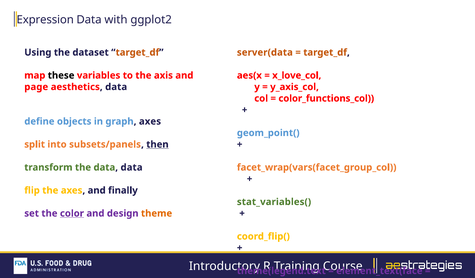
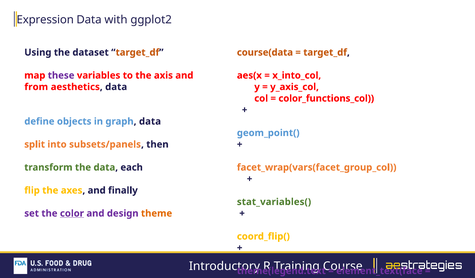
server(data: server(data -> course(data
these colour: black -> purple
x_love_col: x_love_col -> x_into_col
page: page -> from
graph axes: axes -> data
then underline: present -> none
data data: data -> each
